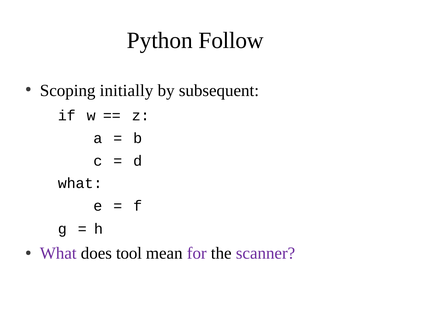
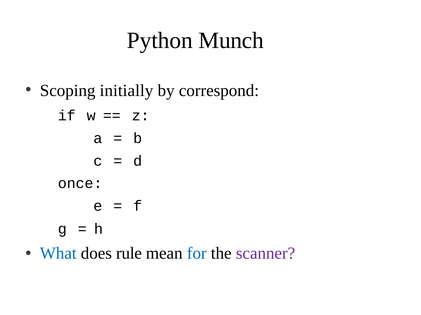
Follow: Follow -> Munch
subsequent: subsequent -> correspond
what at (80, 184): what -> once
What at (58, 253) colour: purple -> blue
tool: tool -> rule
for colour: purple -> blue
